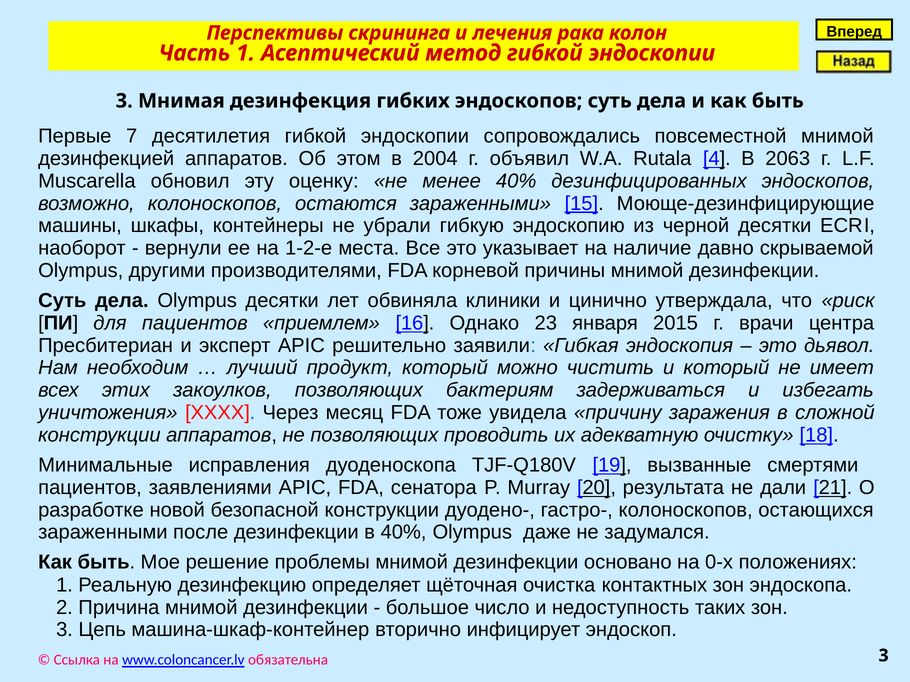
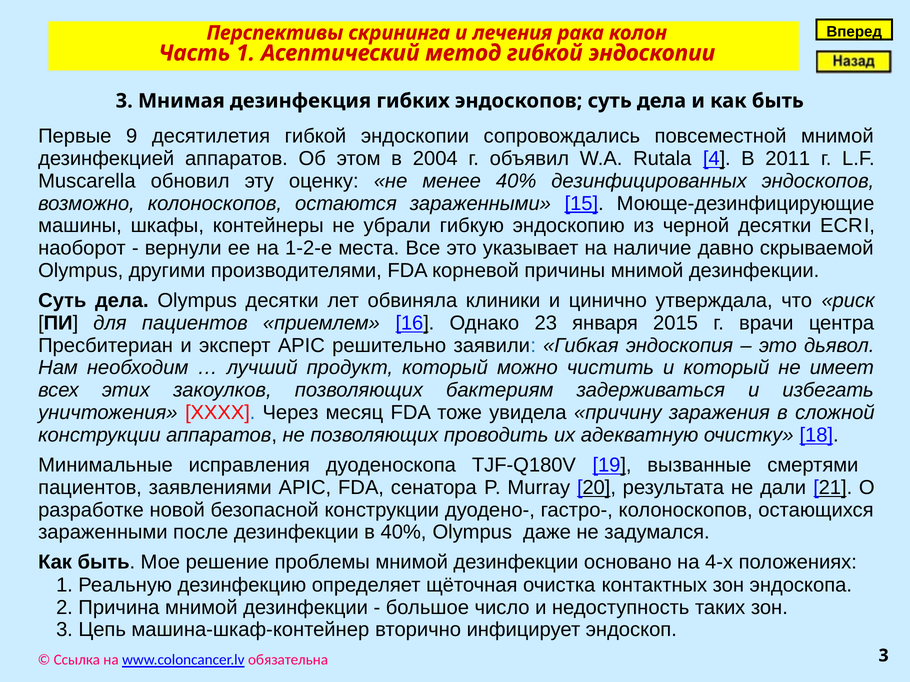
7: 7 -> 9
2063: 2063 -> 2011
0-х: 0-х -> 4-х
